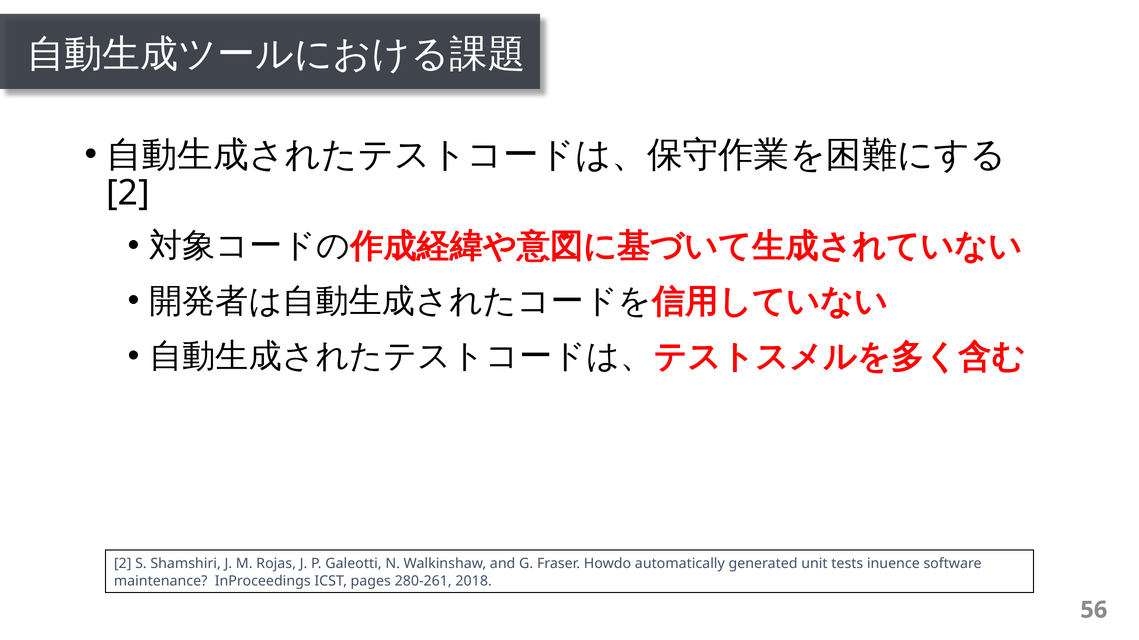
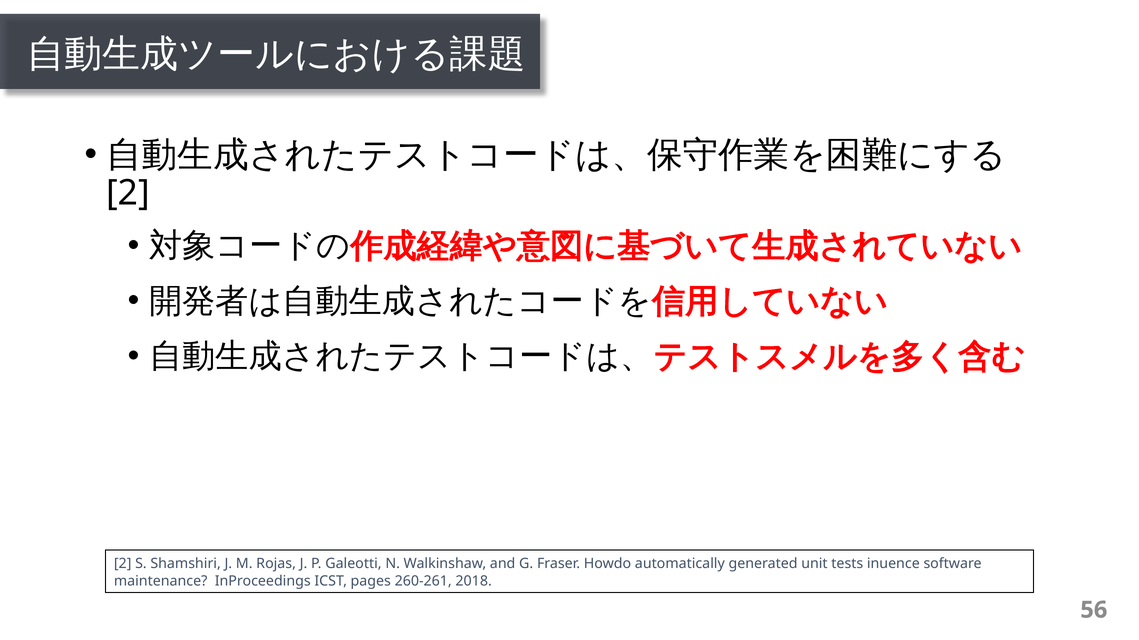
280-261: 280-261 -> 260-261
